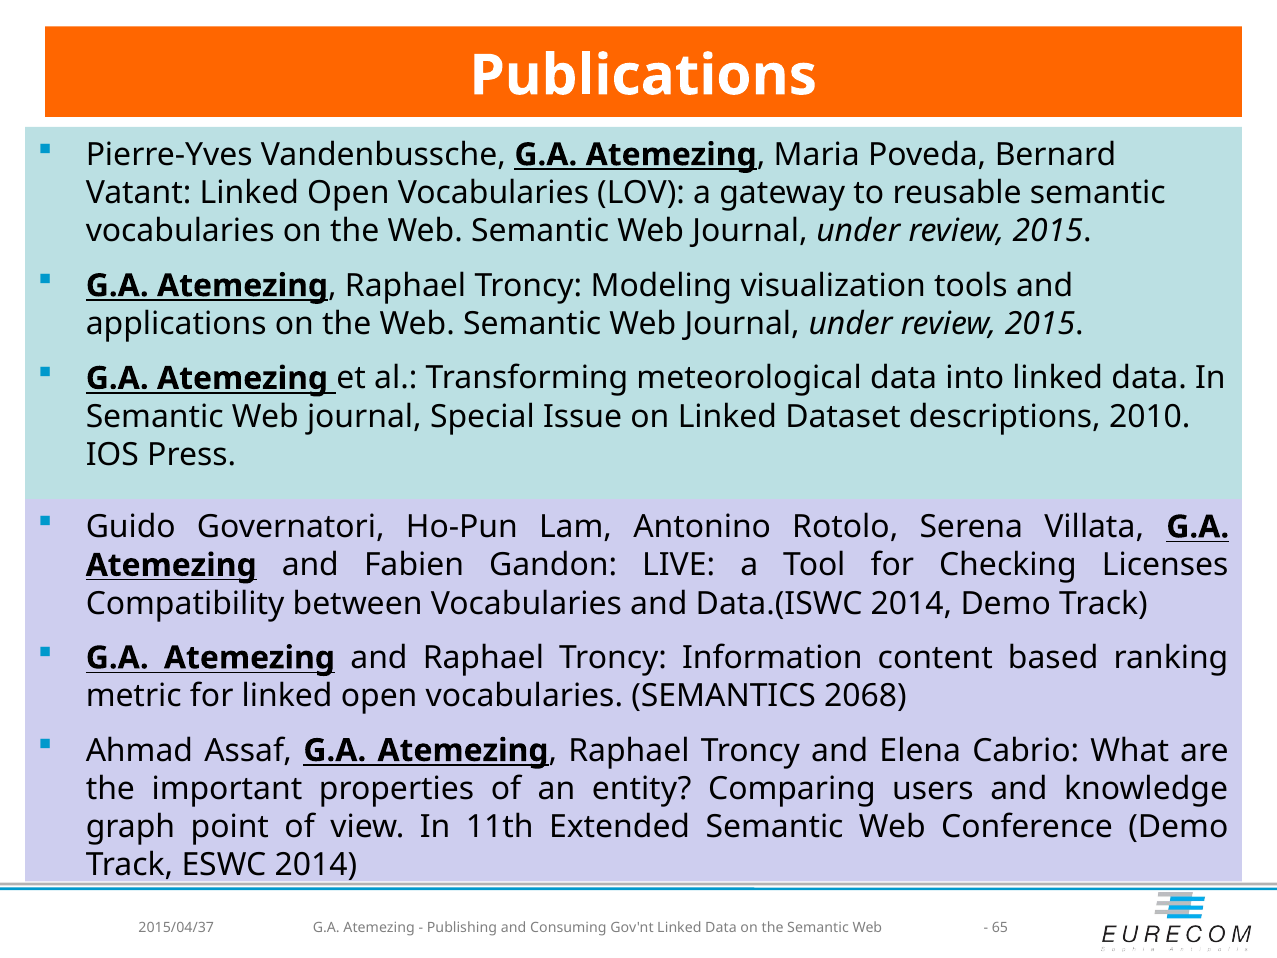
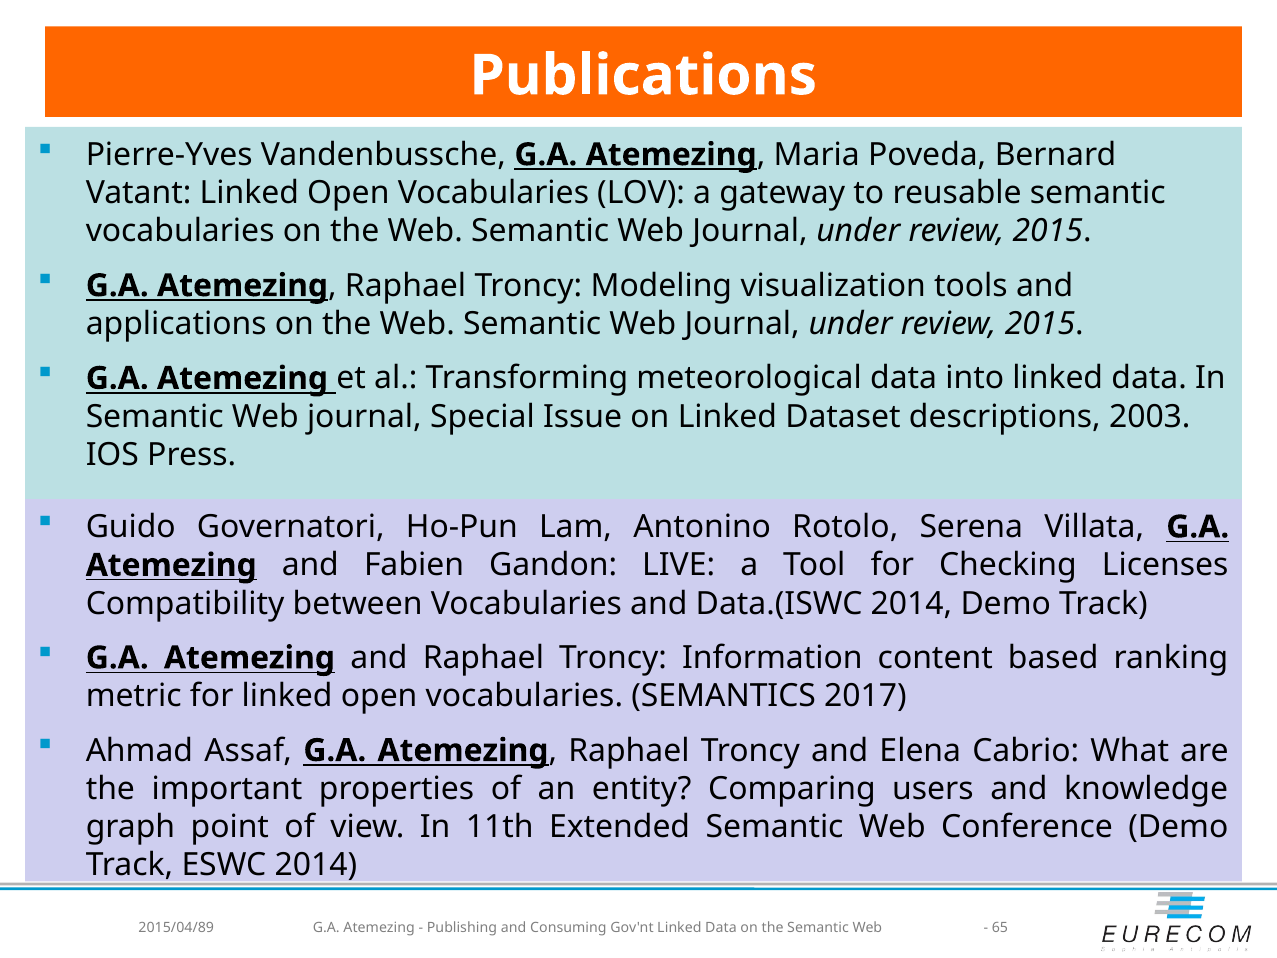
2010: 2010 -> 2003
2068: 2068 -> 2017
2015/04/37: 2015/04/37 -> 2015/04/89
